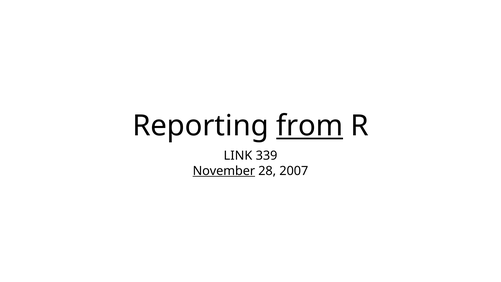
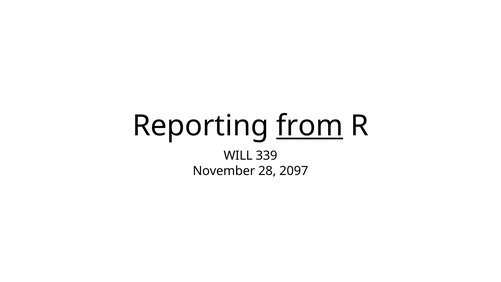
LINK: LINK -> WILL
November underline: present -> none
2007: 2007 -> 2097
